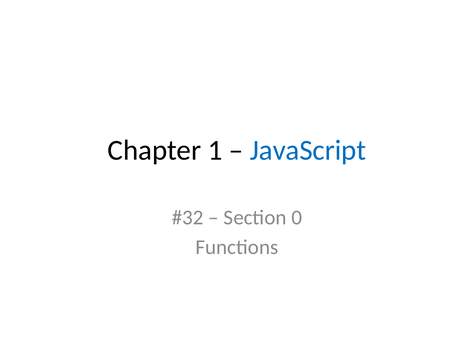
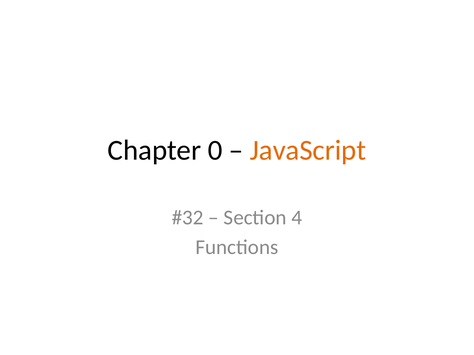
1: 1 -> 0
JavaScript colour: blue -> orange
0: 0 -> 4
